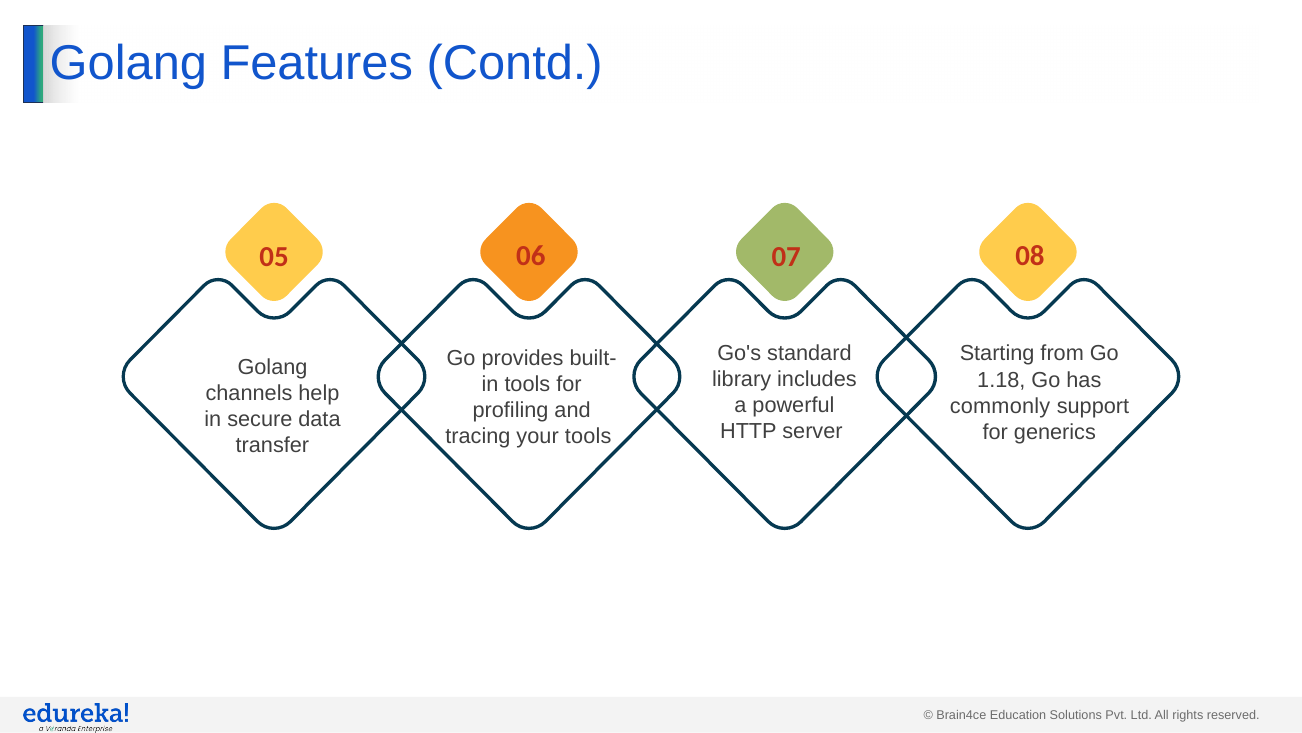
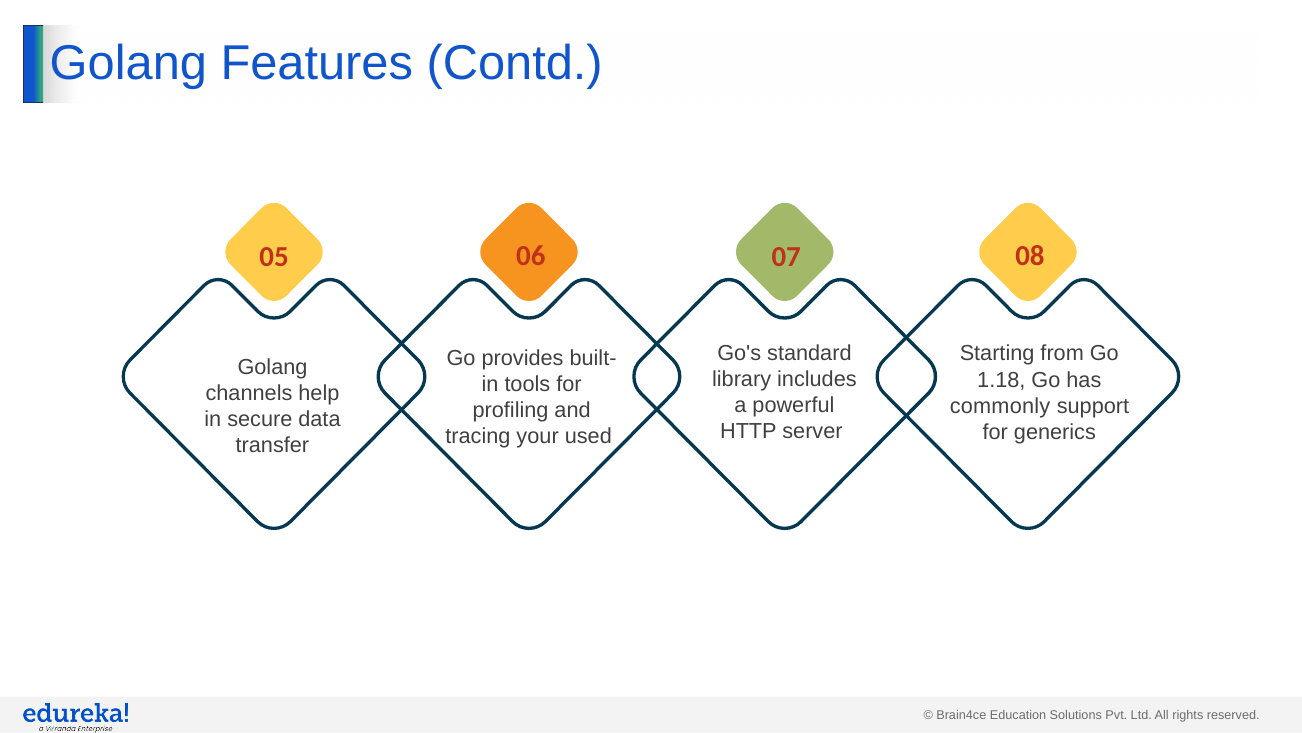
your tools: tools -> used
